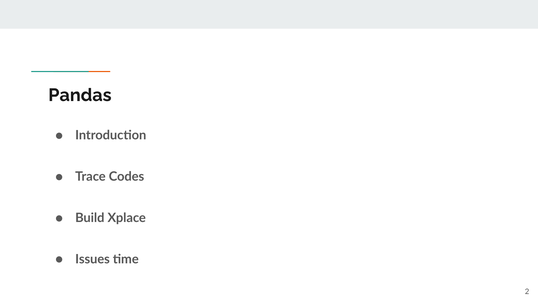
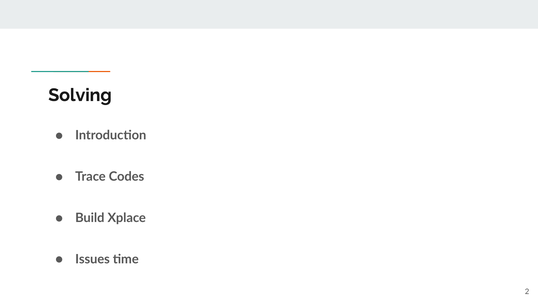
Pandas: Pandas -> Solving
